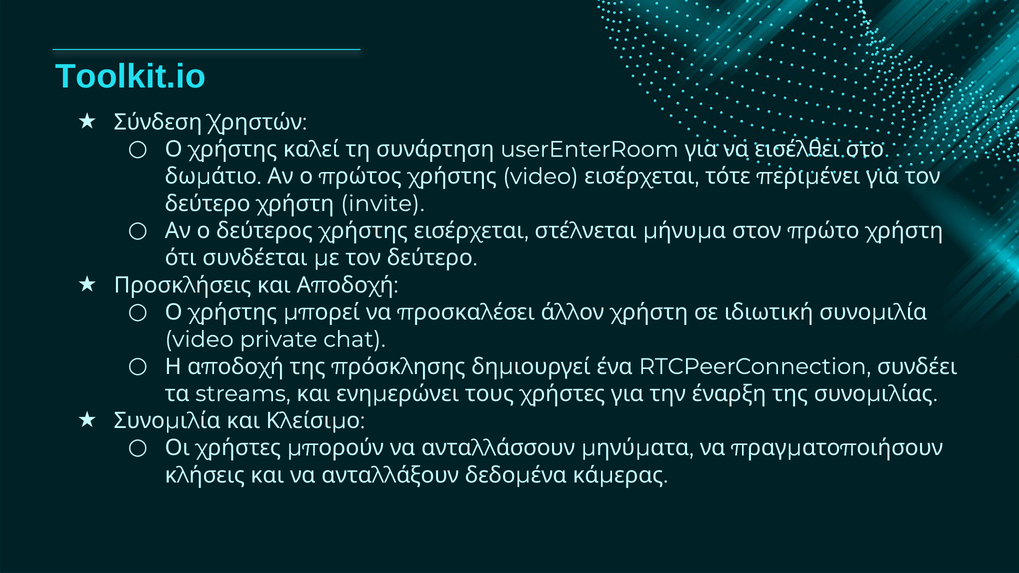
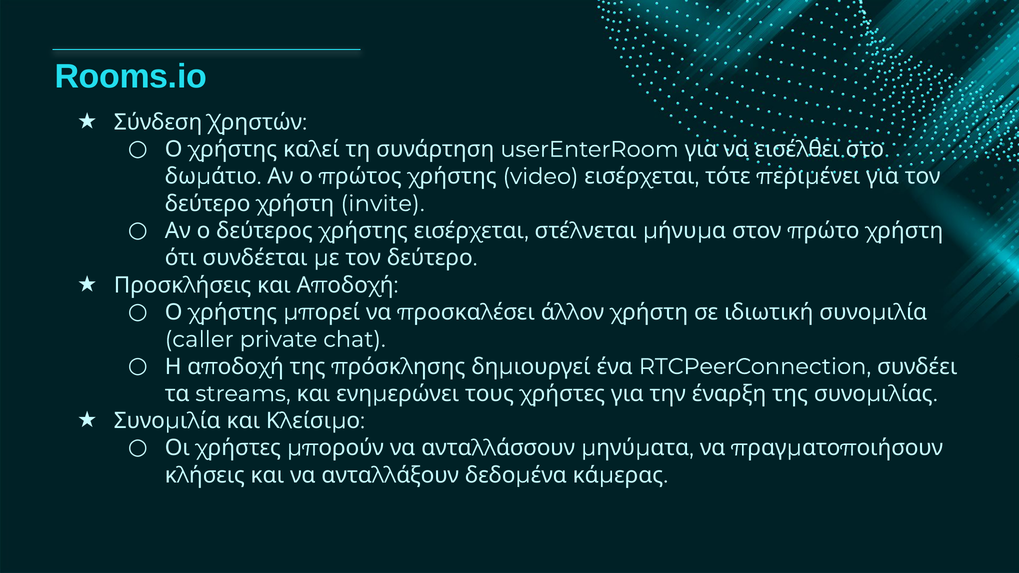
Toolkit.io: Toolkit.io -> Rooms.io
video at (199, 340): video -> caller
